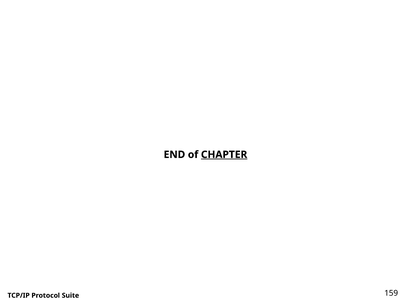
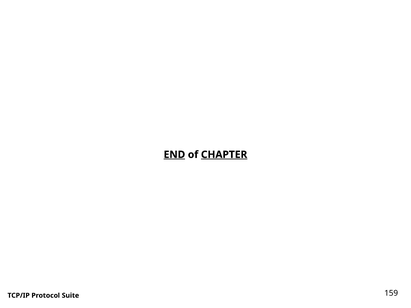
END underline: none -> present
